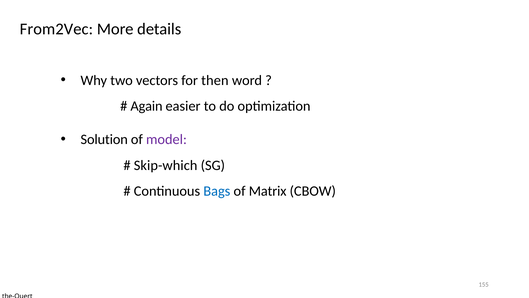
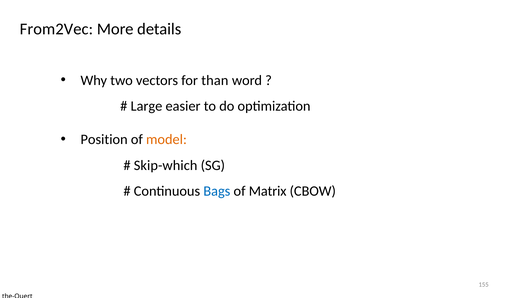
then: then -> than
Again: Again -> Large
Solution: Solution -> Position
model colour: purple -> orange
